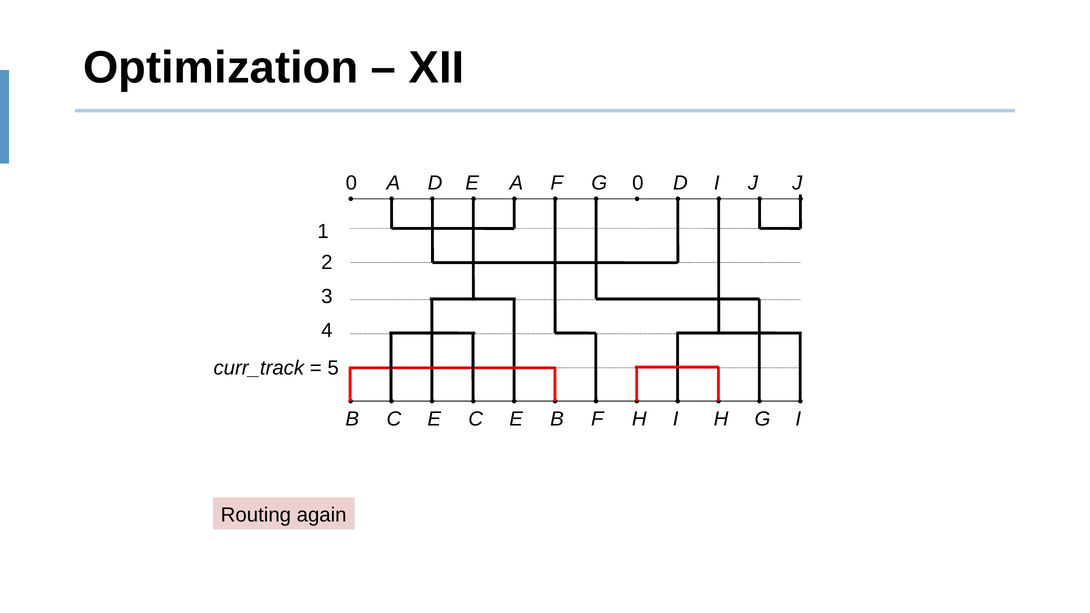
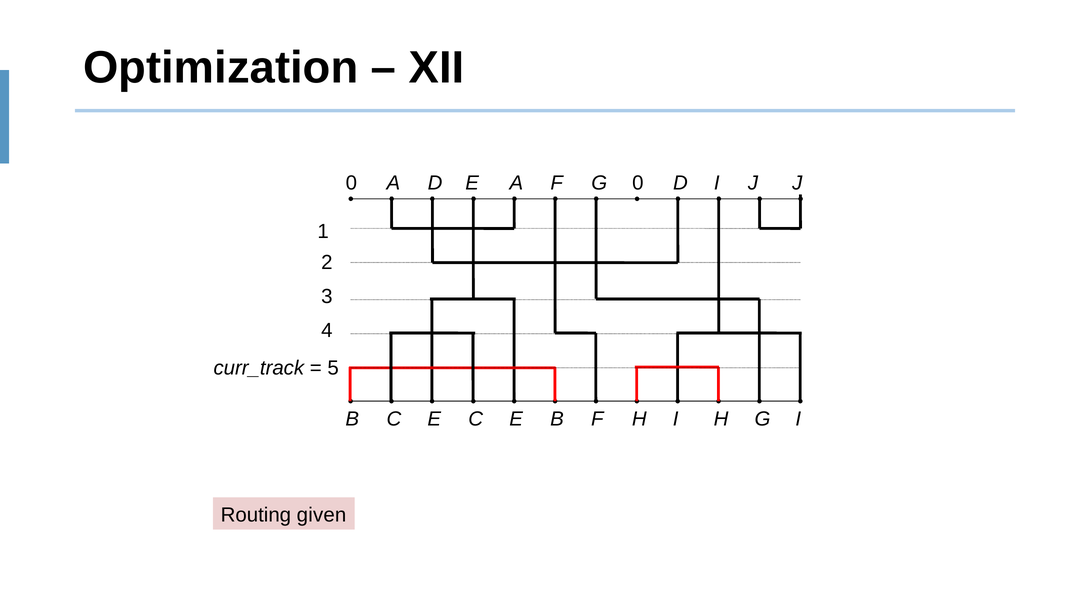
again: again -> given
